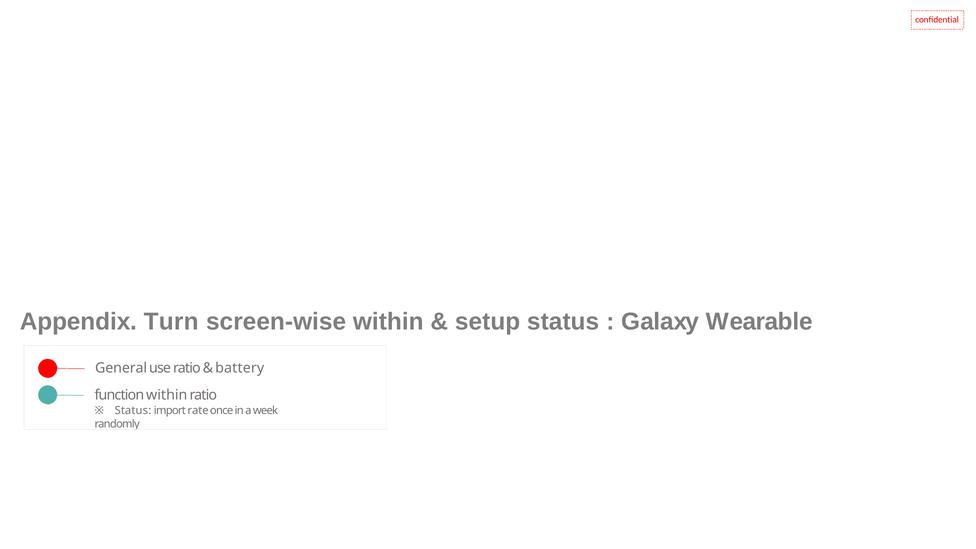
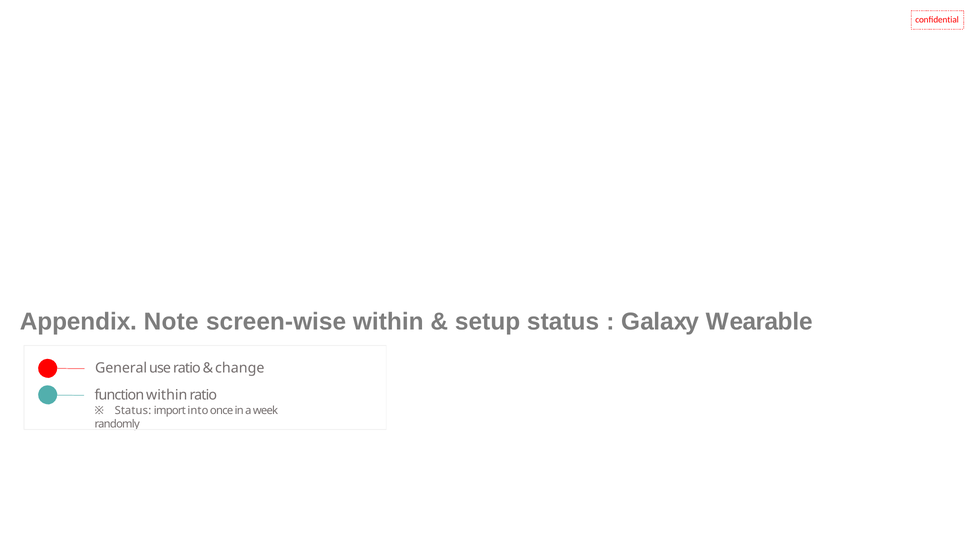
Turn: Turn -> Note
battery: battery -> change
rate: rate -> into
